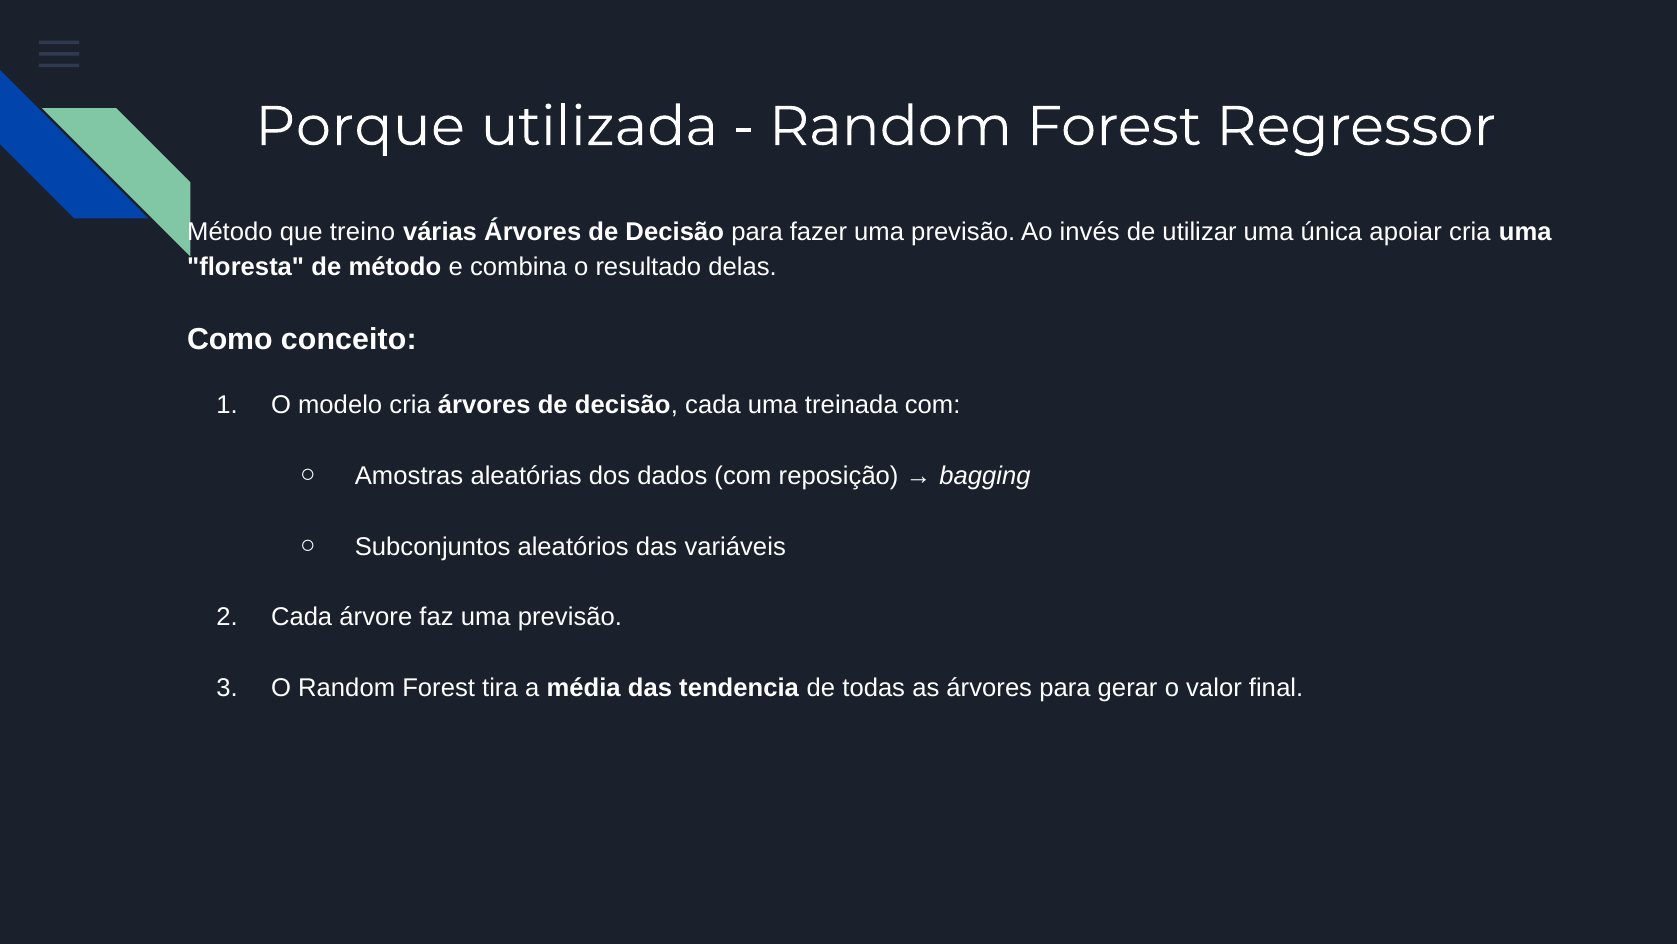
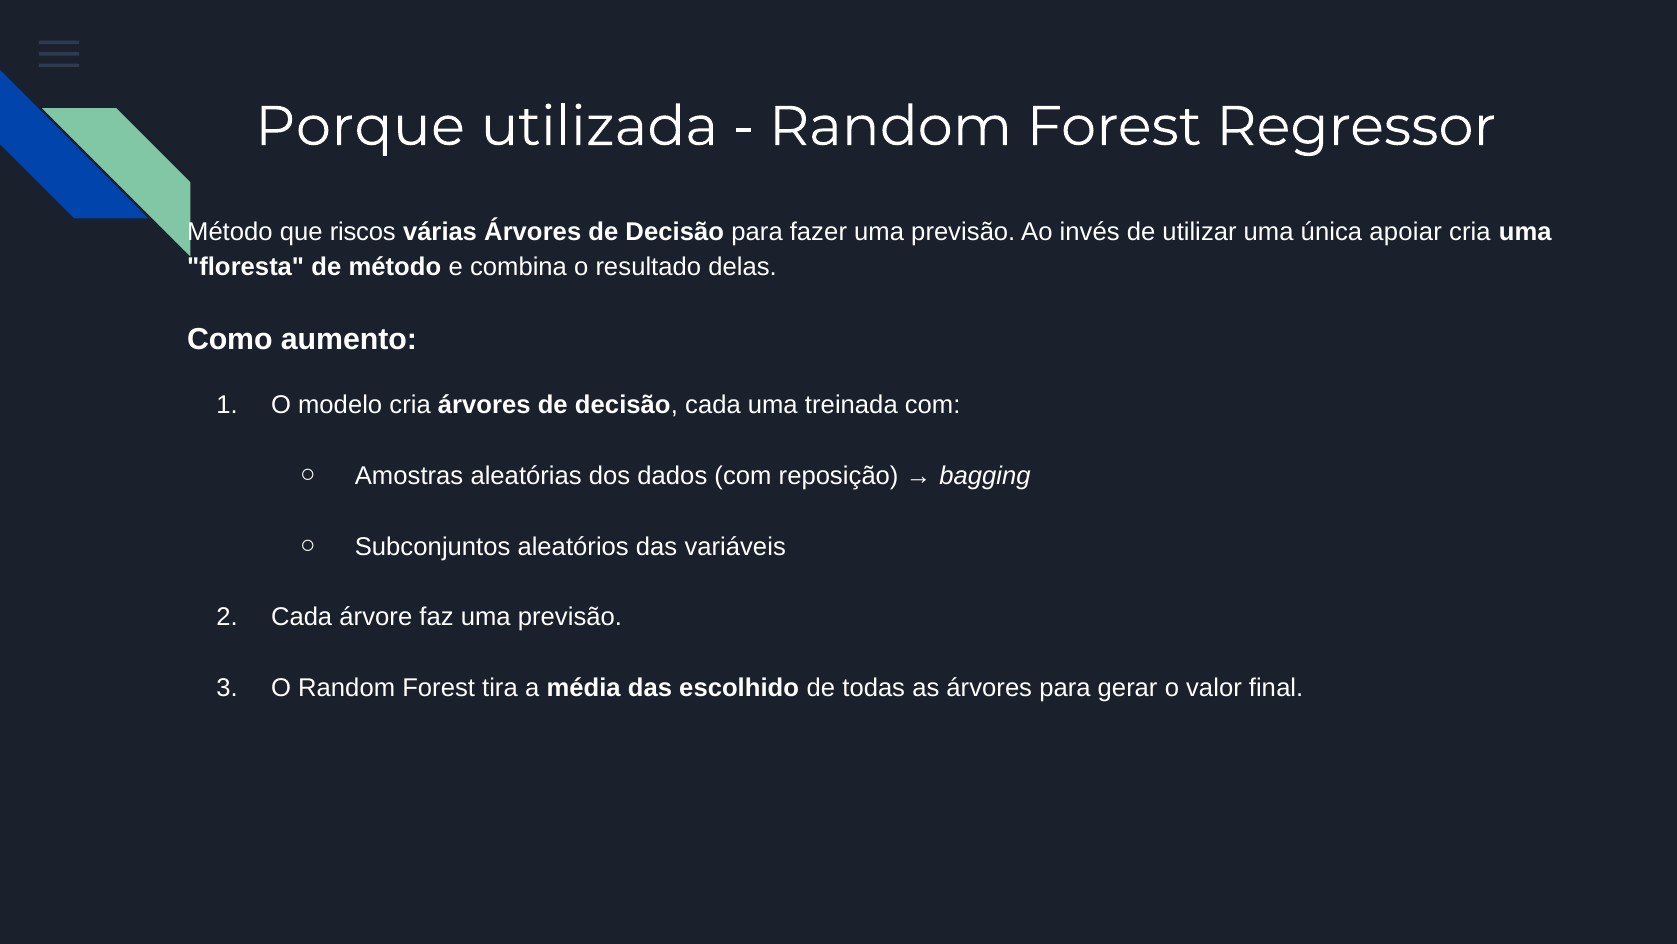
treino: treino -> riscos
conceito: conceito -> aumento
tendencia: tendencia -> escolhido
